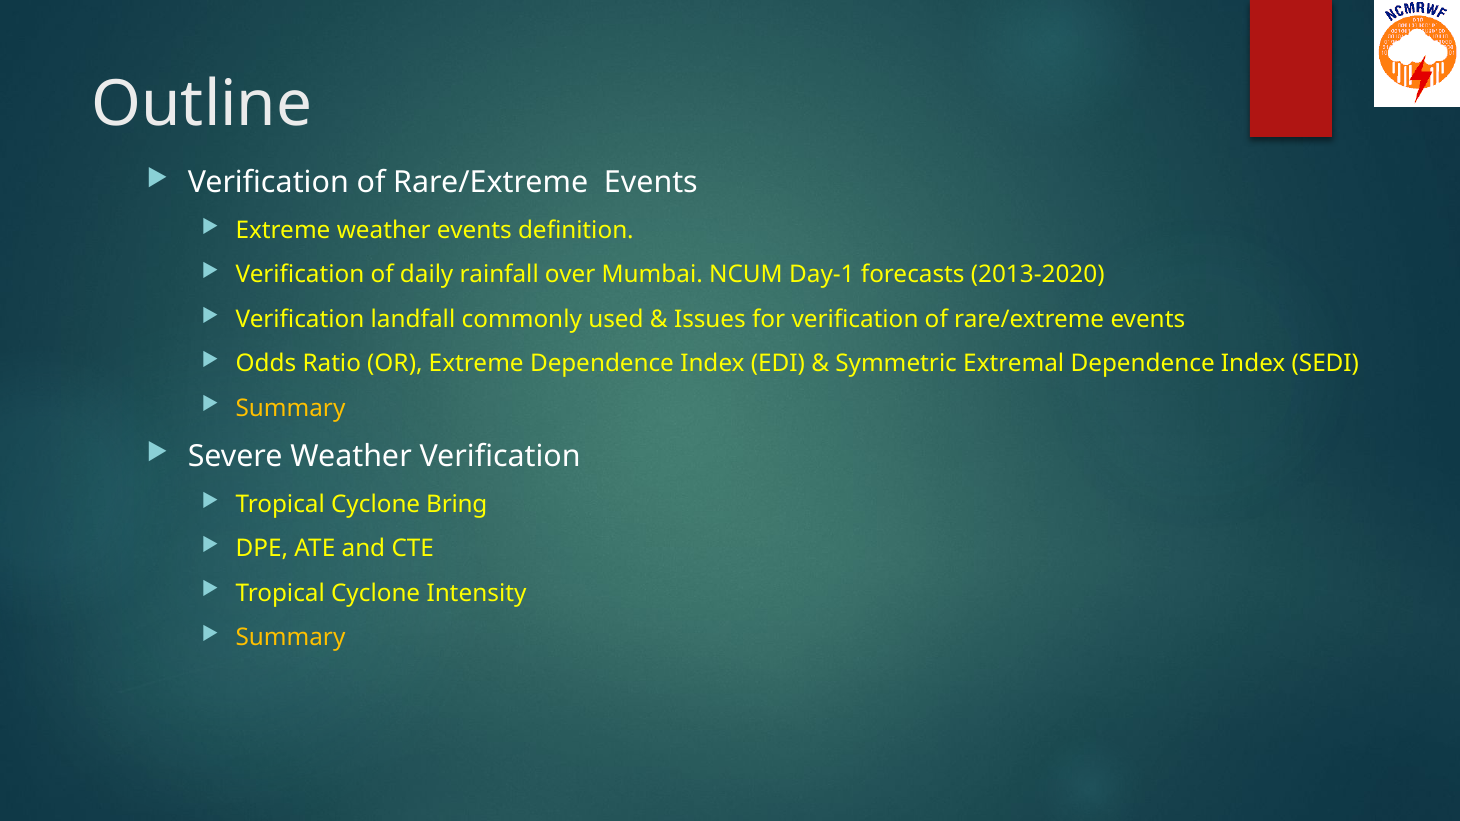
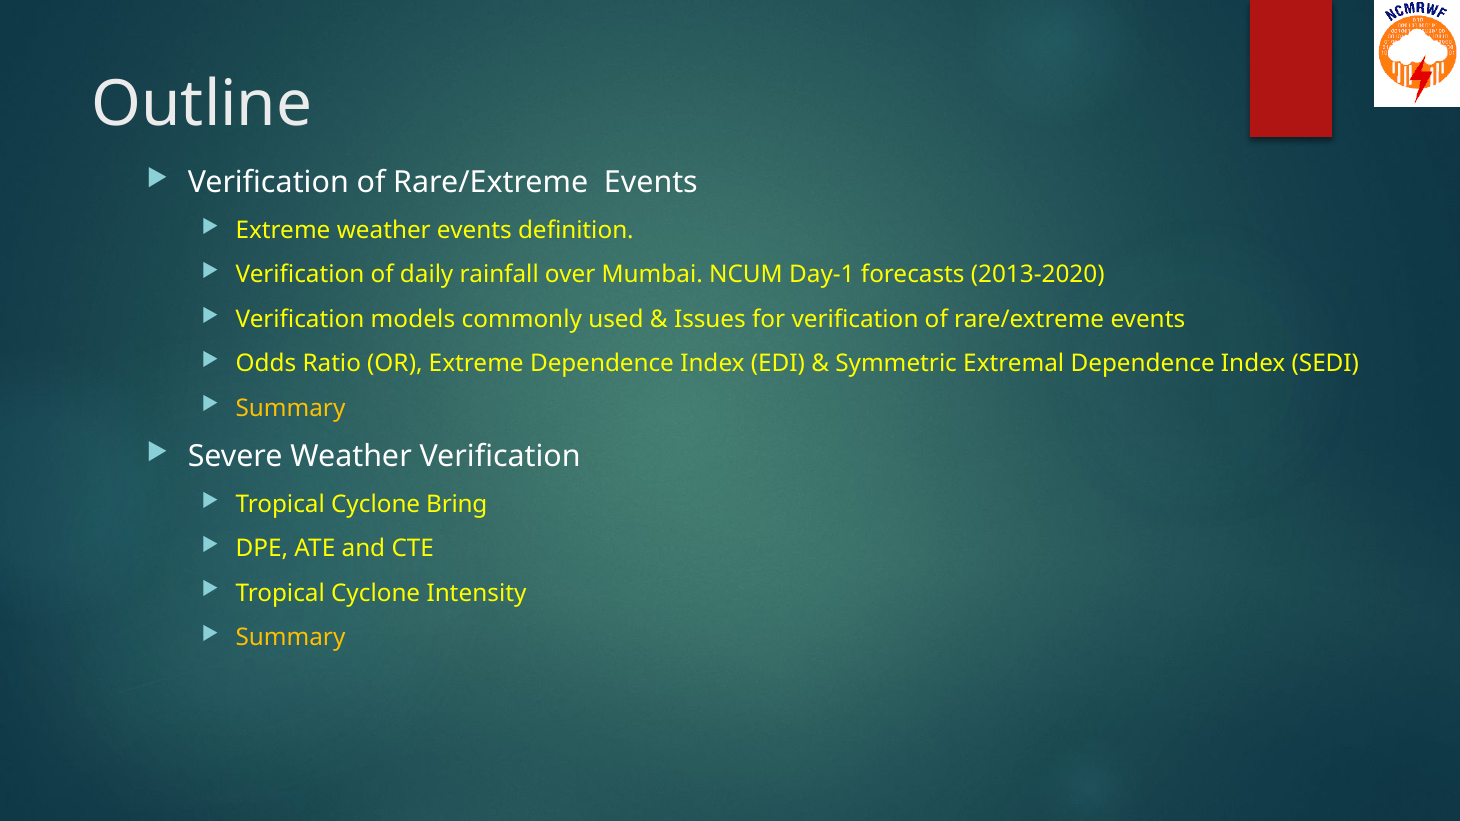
landfall: landfall -> models
